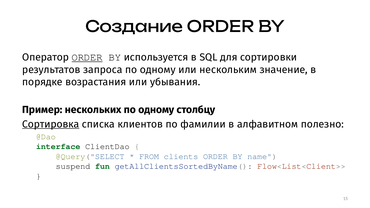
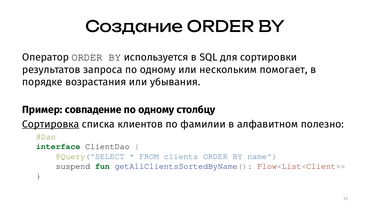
ORDER at (87, 57) underline: present -> none
значение: значение -> помогает
нескольких: нескольких -> совпадение
